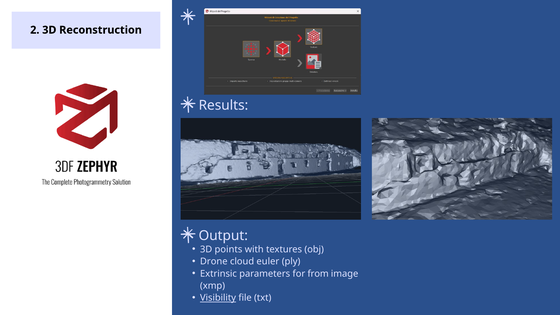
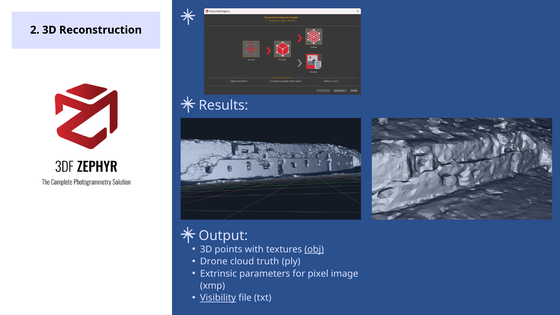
obj underline: none -> present
euler: euler -> truth
from: from -> pixel
